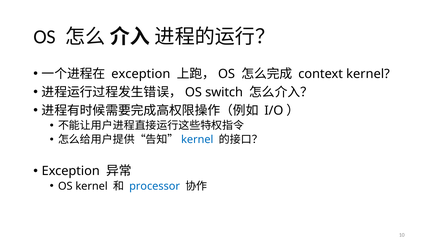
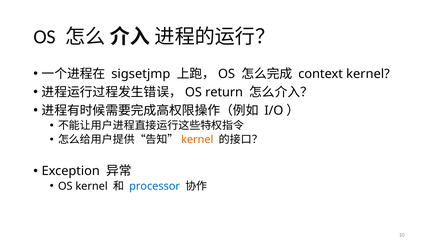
exception at (141, 74): exception -> sigsetjmp
switch: switch -> return
kernel at (197, 140) colour: blue -> orange
